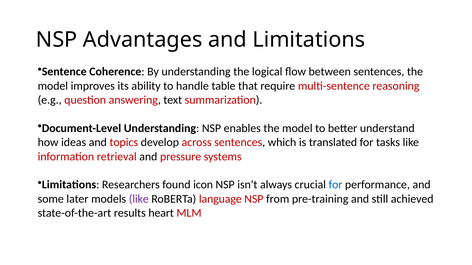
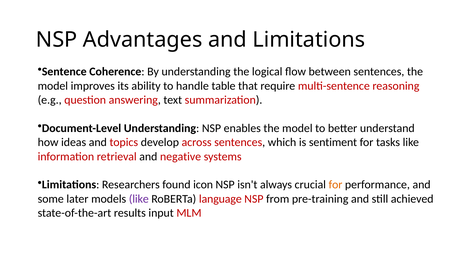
translated: translated -> sentiment
pressure: pressure -> negative
for at (335, 185) colour: blue -> orange
heart: heart -> input
